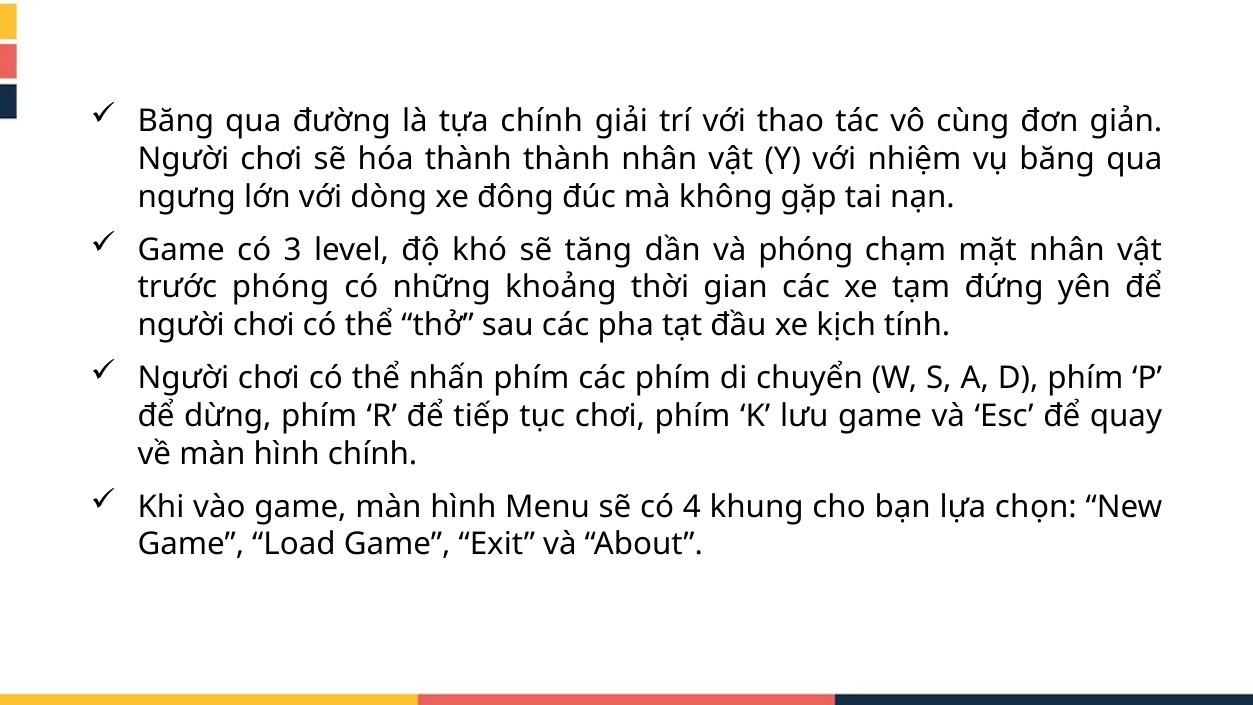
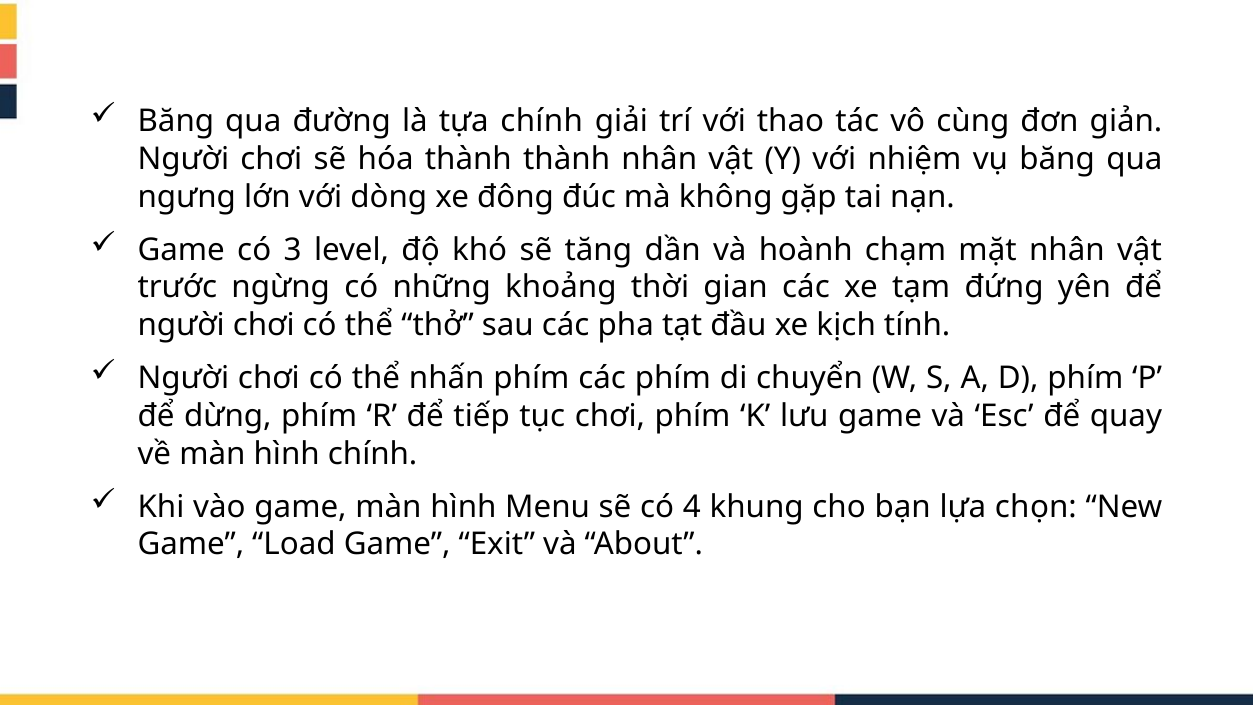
và phóng: phóng -> hoành
trước phóng: phóng -> ngừng
